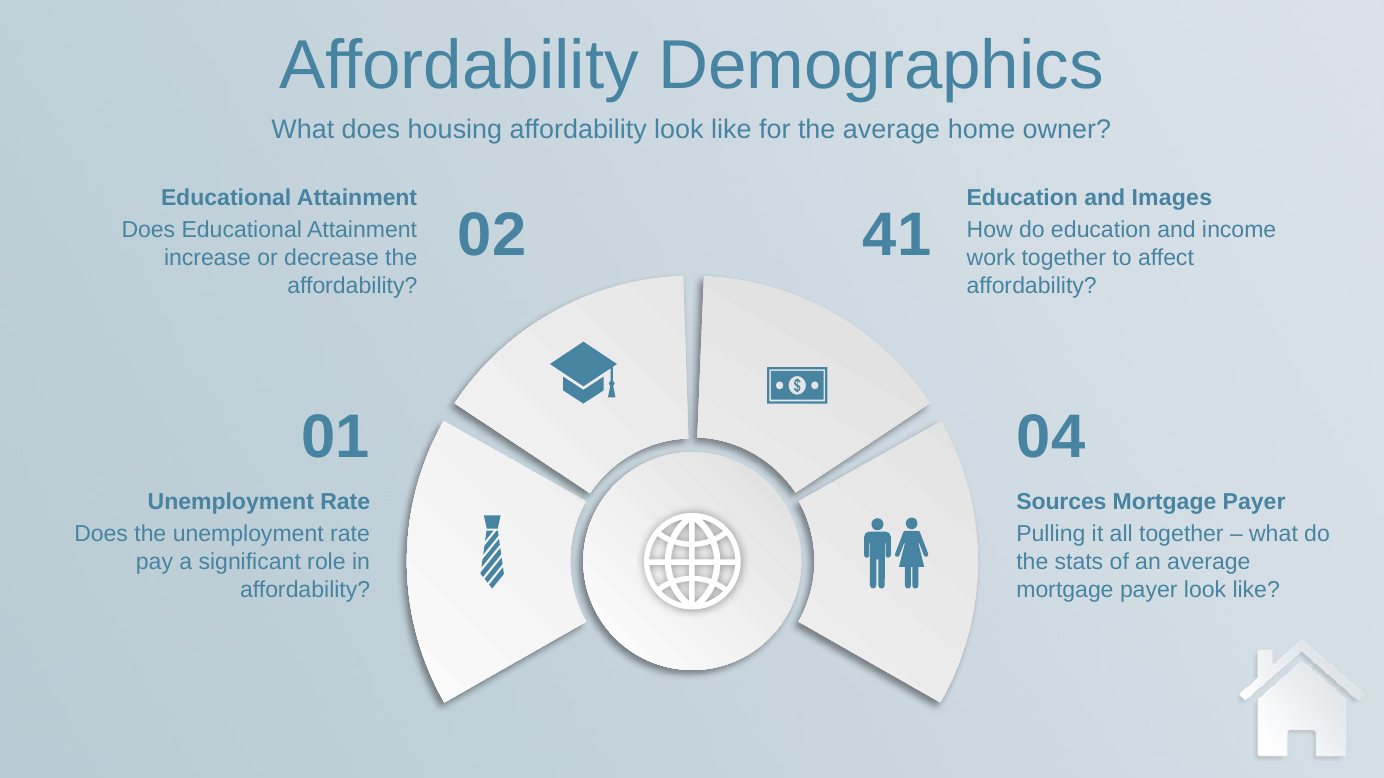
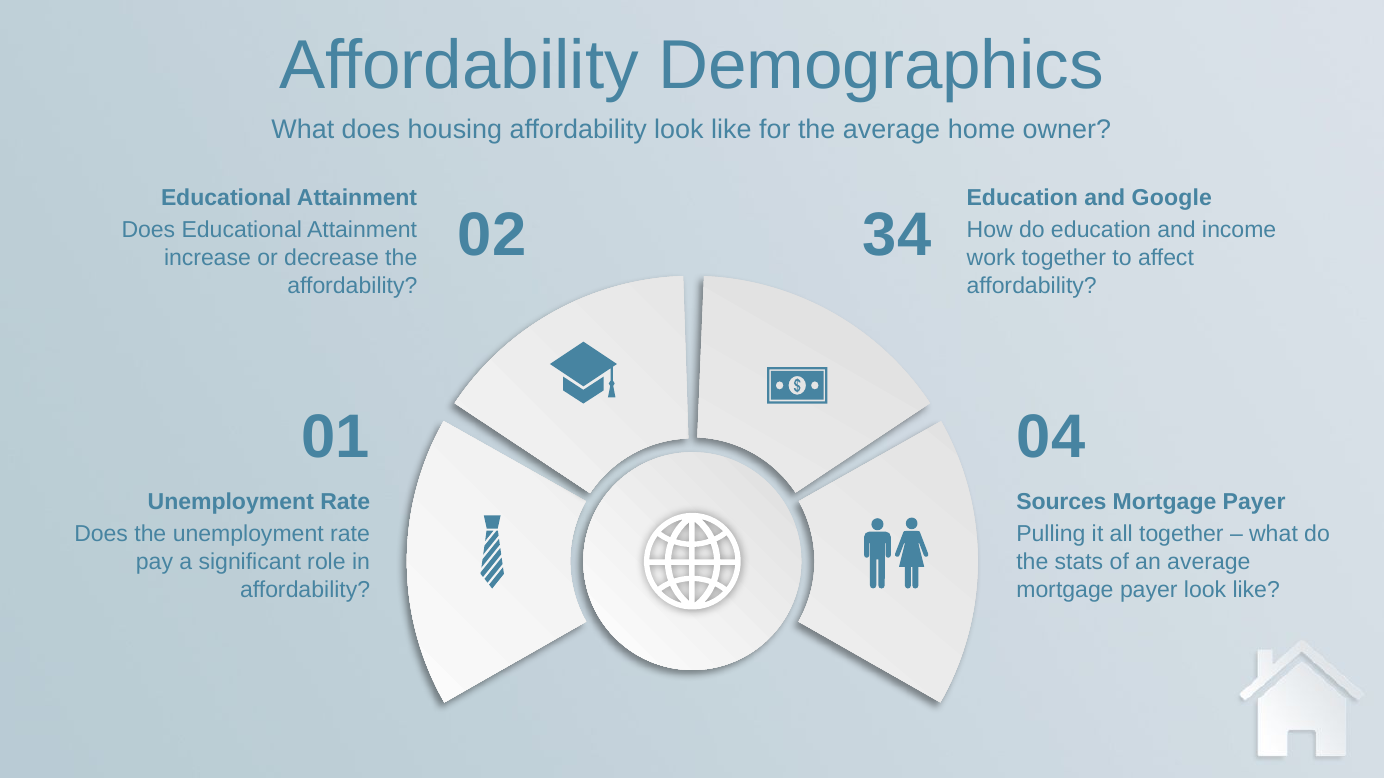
Images: Images -> Google
41: 41 -> 34
